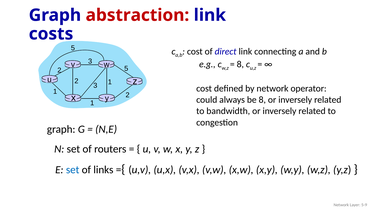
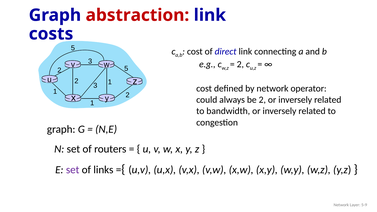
8 at (240, 64): 8 -> 2
be 8: 8 -> 2
set at (73, 170) colour: blue -> purple
